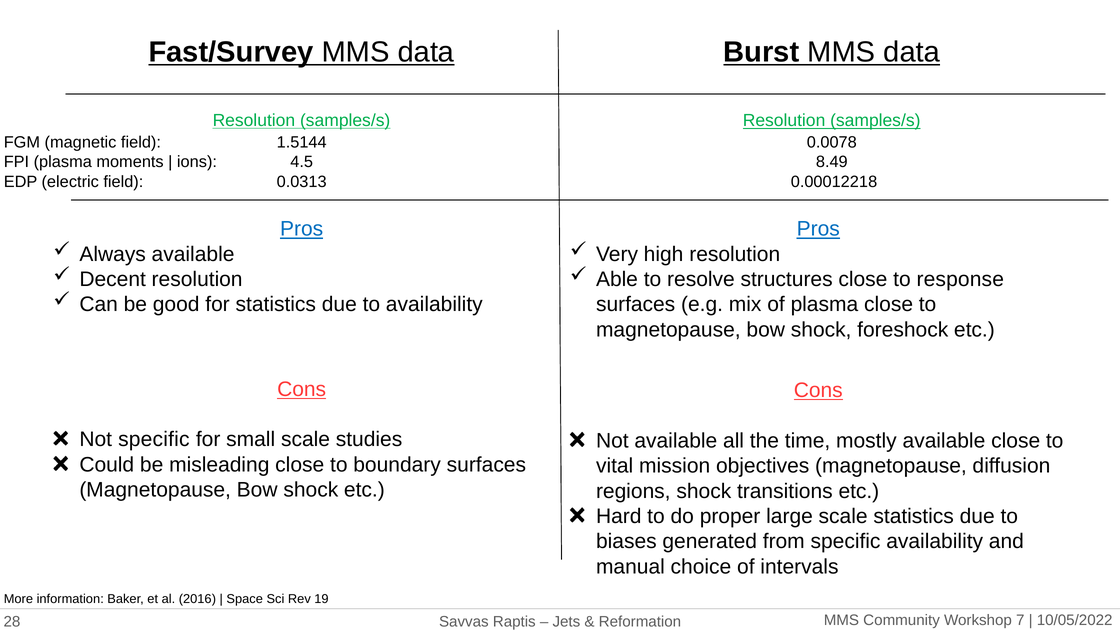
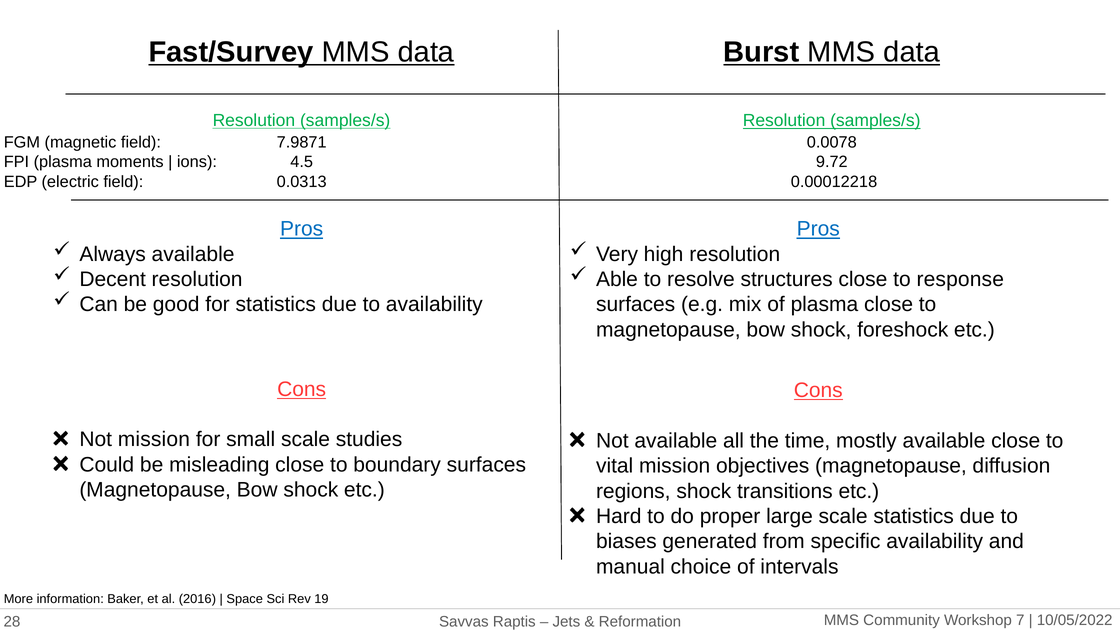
1.5144: 1.5144 -> 7.9871
8.49: 8.49 -> 9.72
Not specific: specific -> mission
